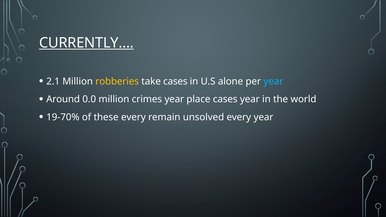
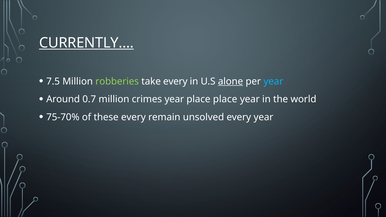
2.1: 2.1 -> 7.5
robberies colour: yellow -> light green
take cases: cases -> every
alone underline: none -> present
0.0: 0.0 -> 0.7
place cases: cases -> place
19-70%: 19-70% -> 75-70%
